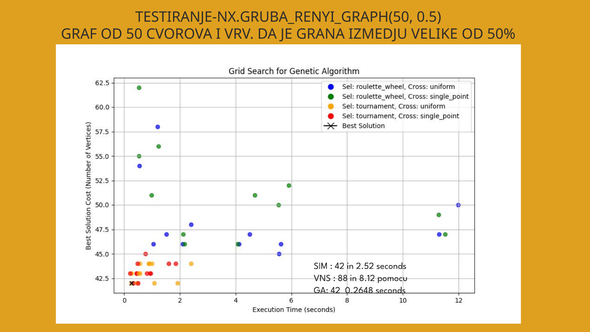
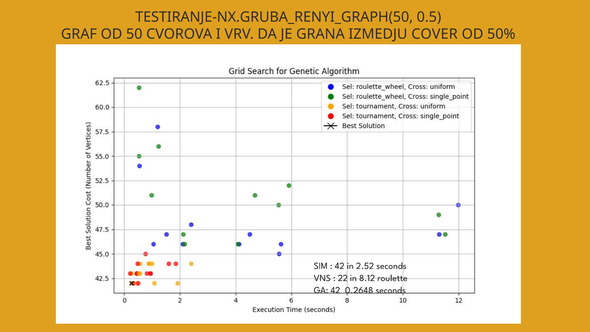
VELIKE: VELIKE -> COVER
88: 88 -> 22
pomocu: pomocu -> roulette
